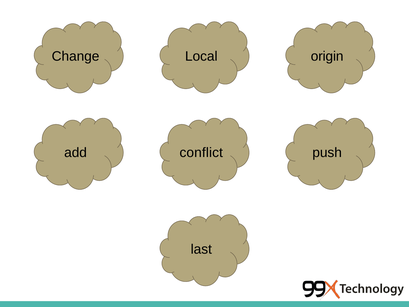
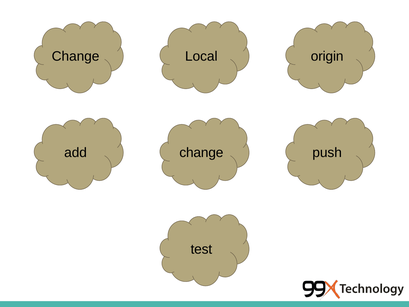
add conflict: conflict -> change
last: last -> test
